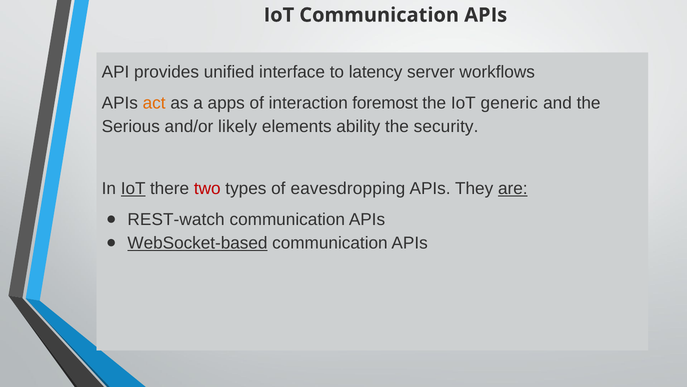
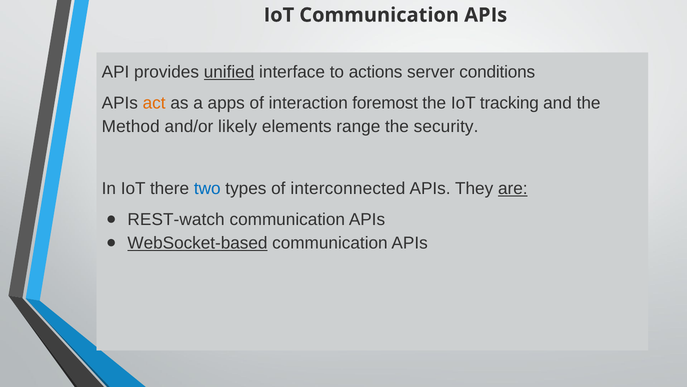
unified underline: none -> present
latency: latency -> actions
workflows: workflows -> conditions
generic: generic -> tracking
Serious: Serious -> Method
ability: ability -> range
IoT at (133, 188) underline: present -> none
two colour: red -> blue
eavesdropping: eavesdropping -> interconnected
